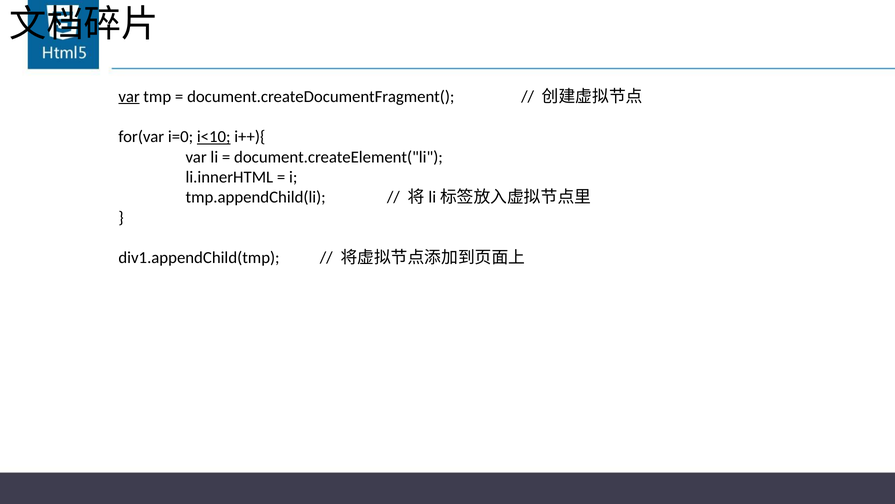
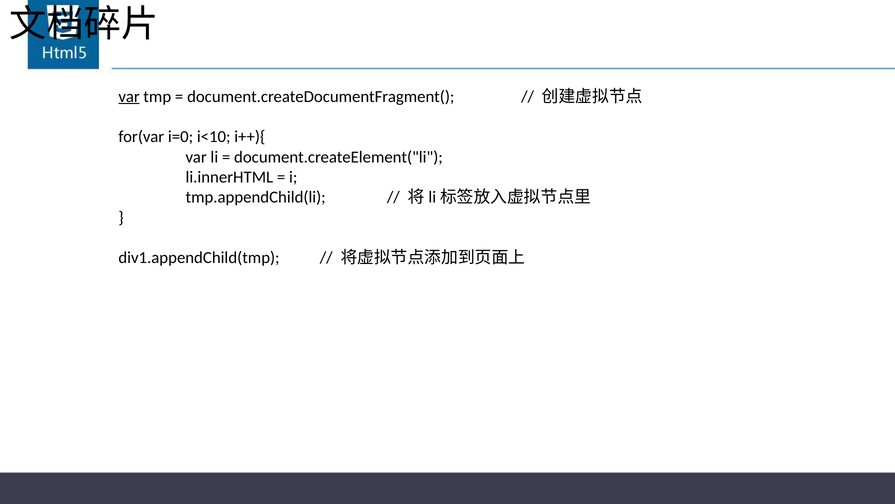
i<10 underline: present -> none
